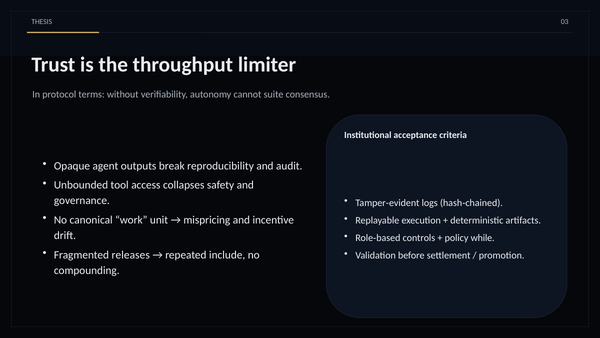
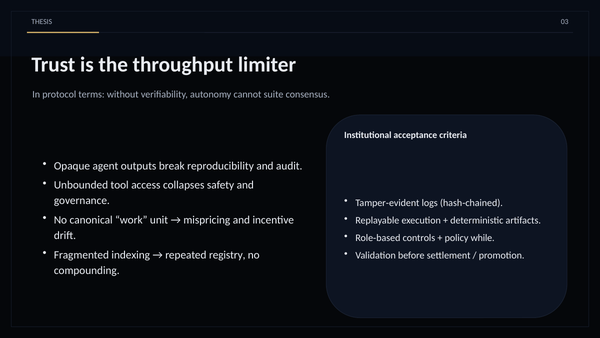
releases: releases -> indexing
include: include -> registry
